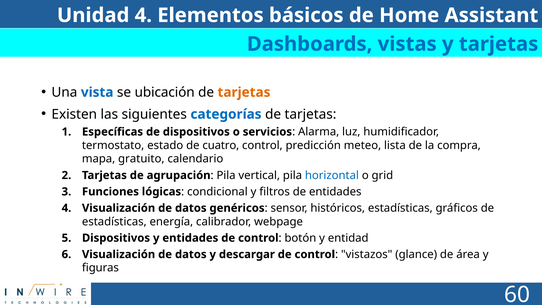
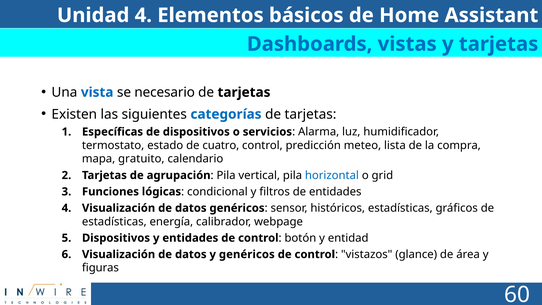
ubicación: ubicación -> necesario
tarjetas at (244, 92) colour: orange -> black
y descargar: descargar -> genéricos
